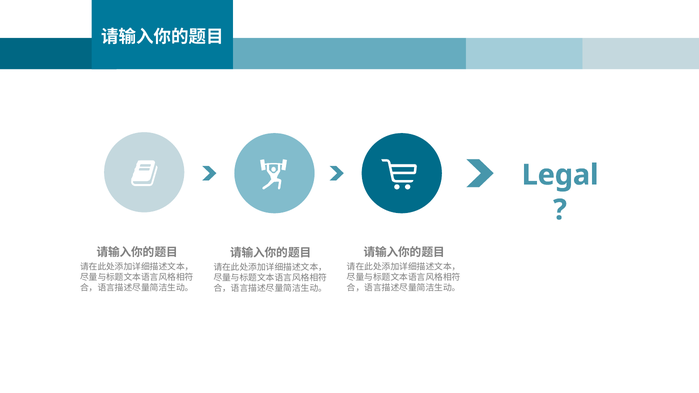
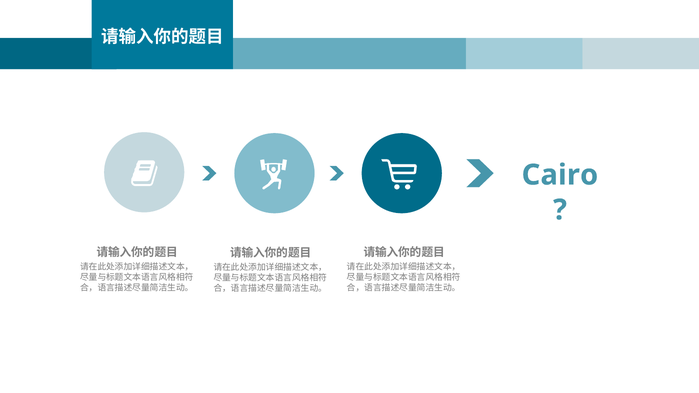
Legal: Legal -> Cairo
